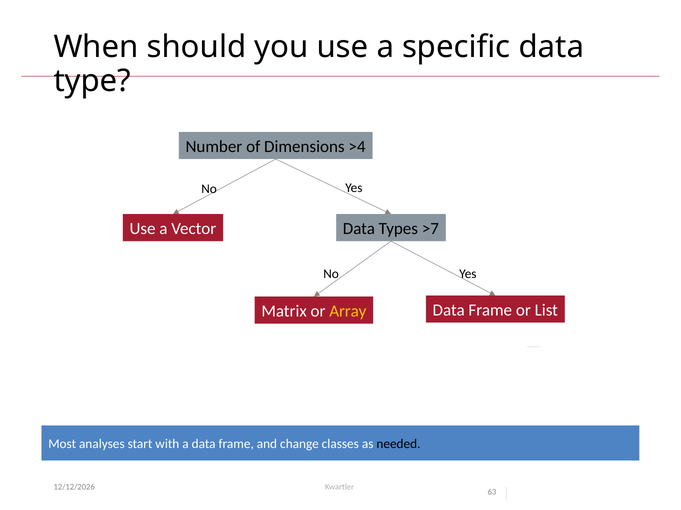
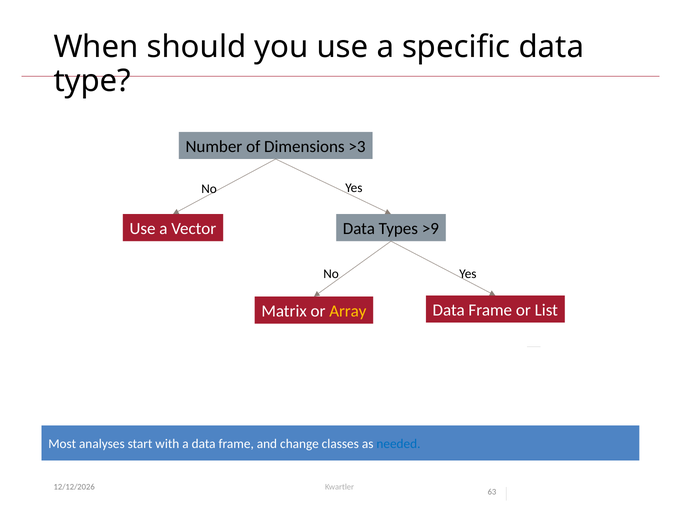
>4: >4 -> >3
>7: >7 -> >9
needed colour: black -> blue
